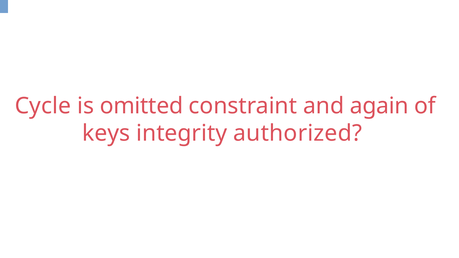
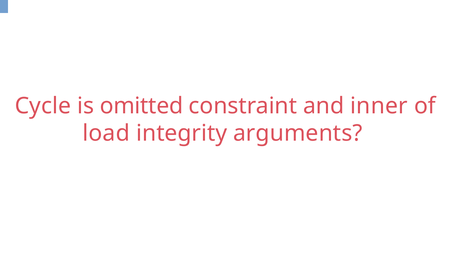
again: again -> inner
keys: keys -> load
authorized: authorized -> arguments
